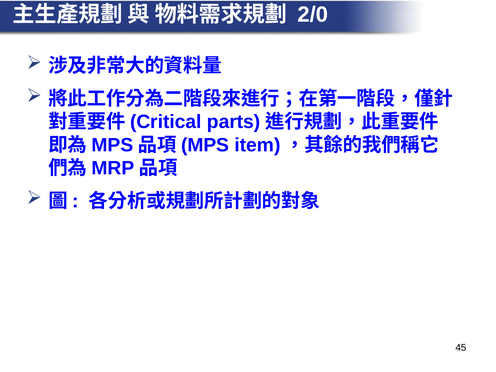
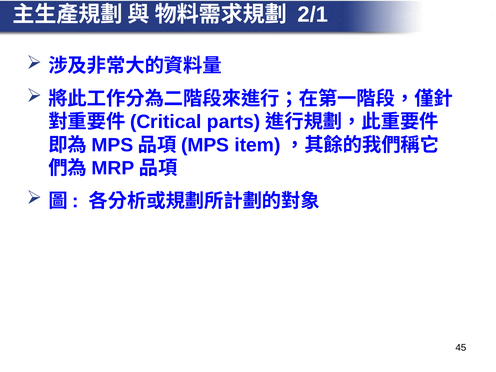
2/0: 2/0 -> 2/1
